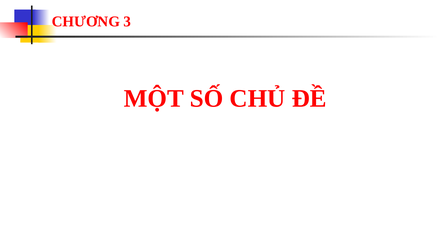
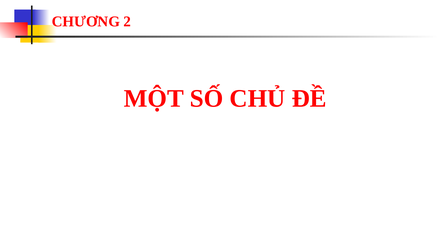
3: 3 -> 2
